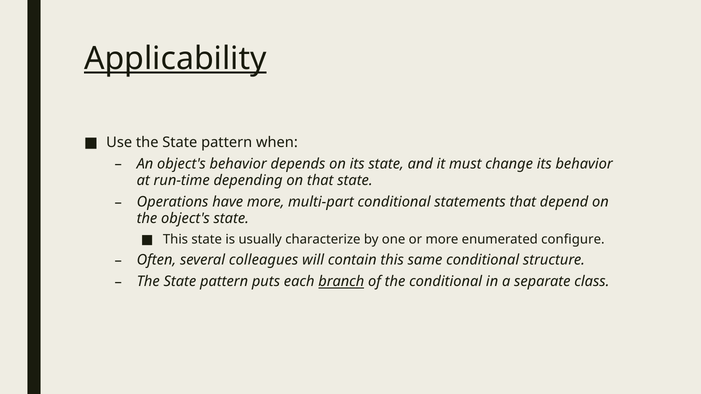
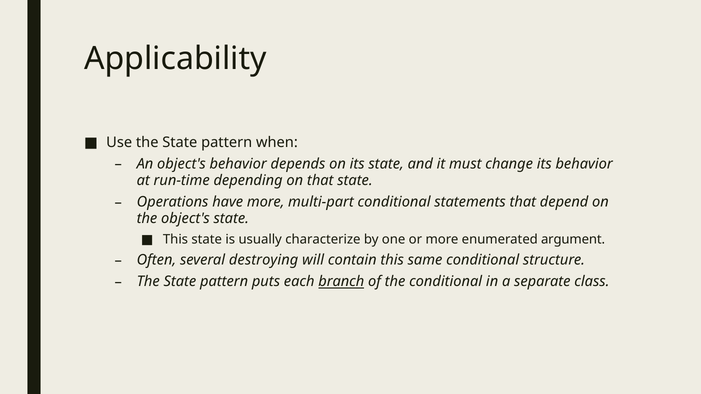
Applicability underline: present -> none
configure: configure -> argument
colleagues: colleagues -> destroying
